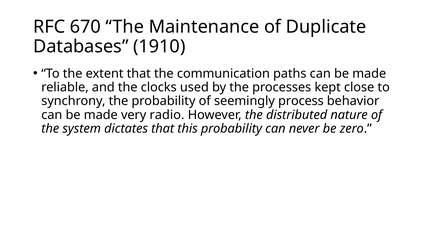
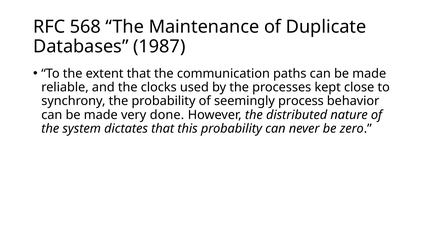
670: 670 -> 568
1910: 1910 -> 1987
radio: radio -> done
